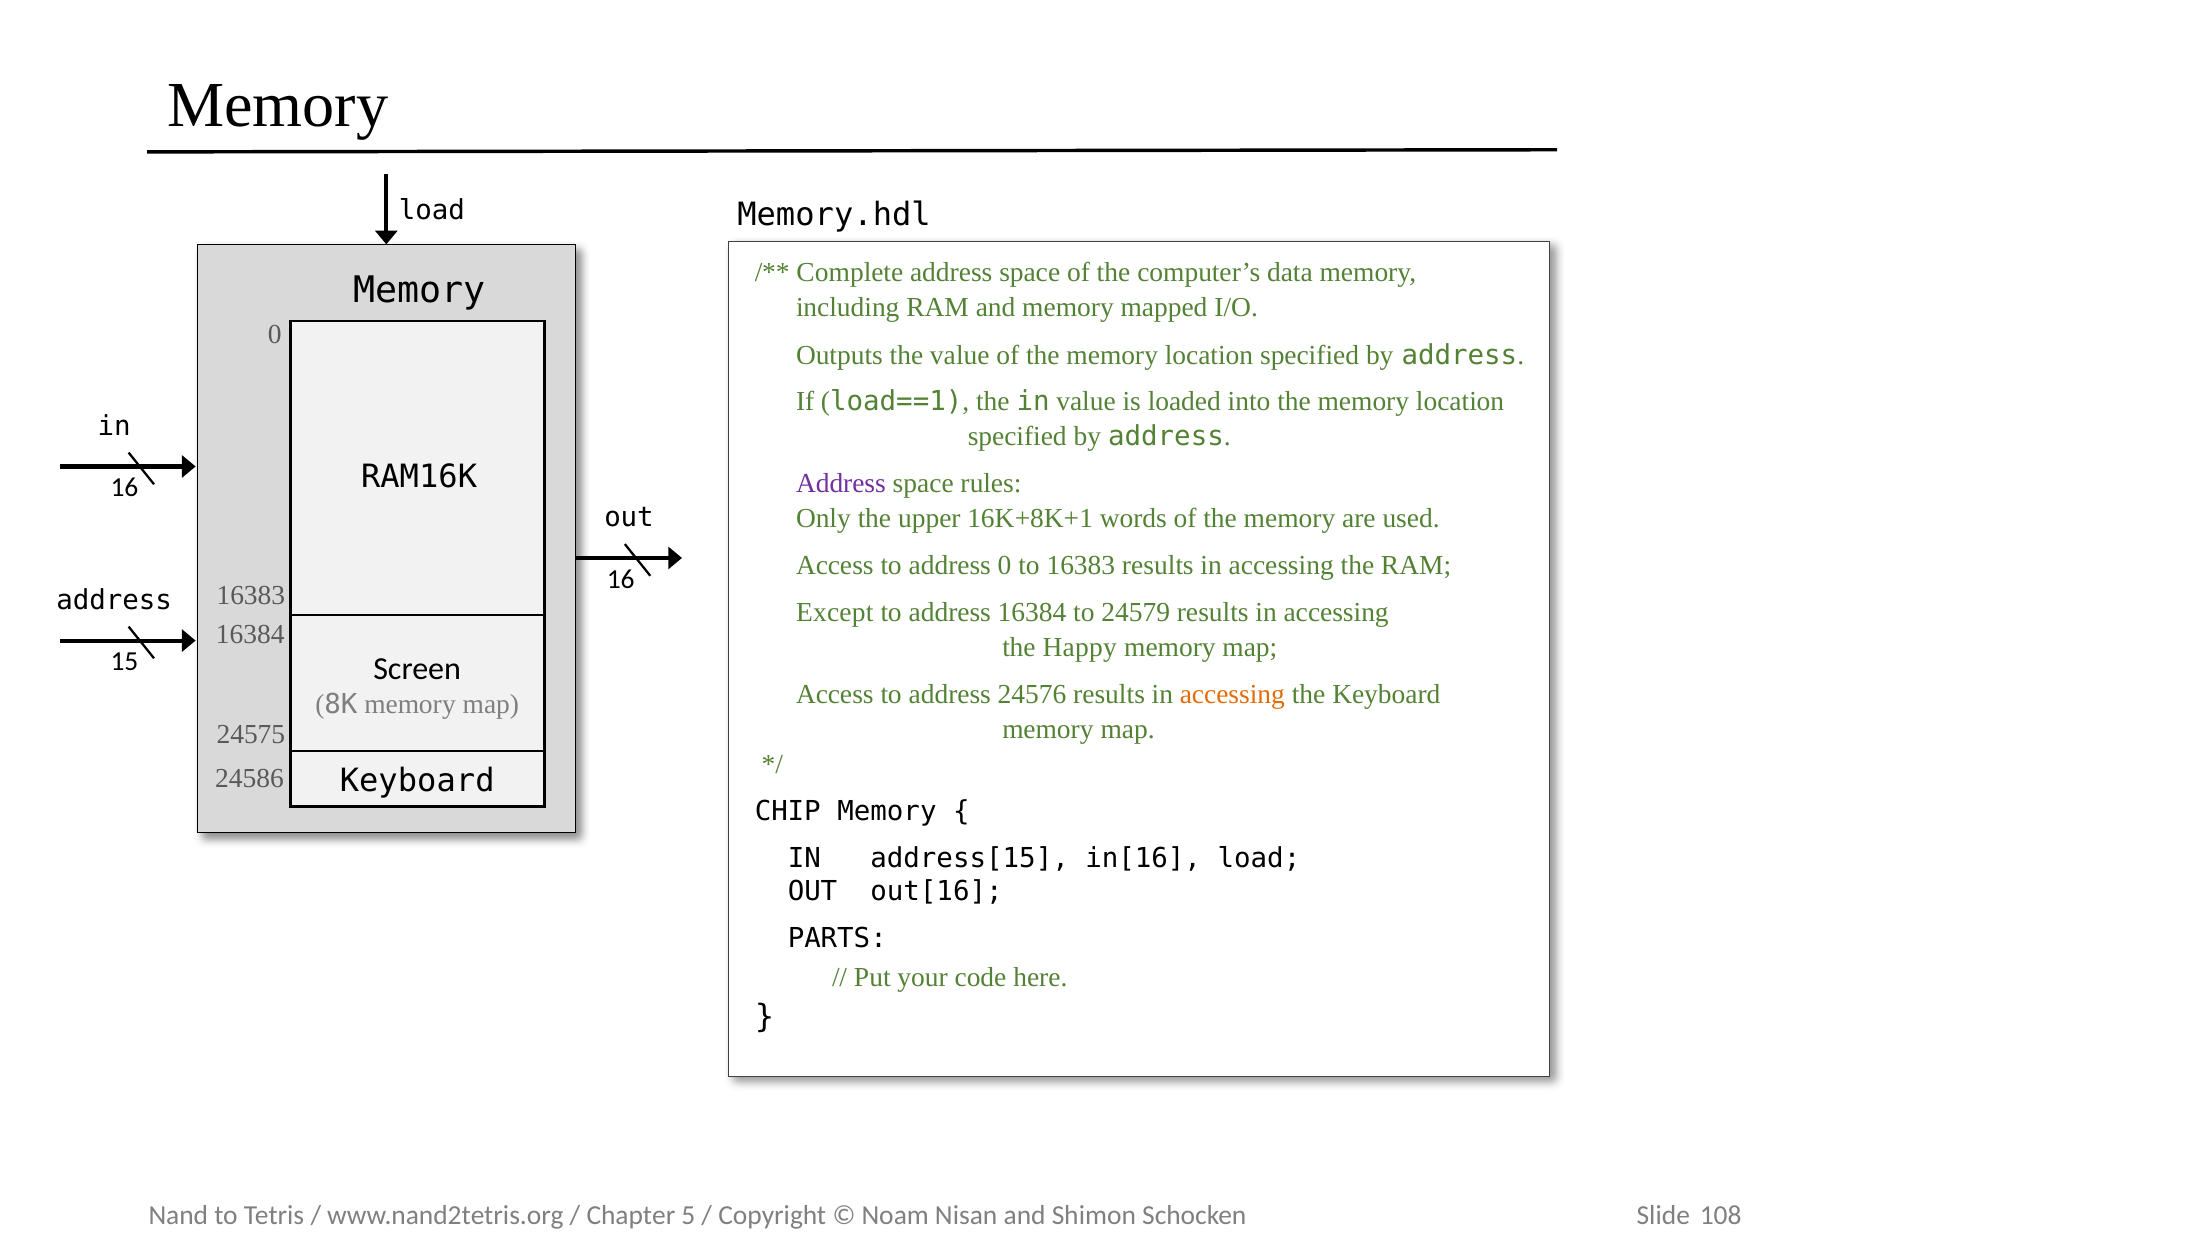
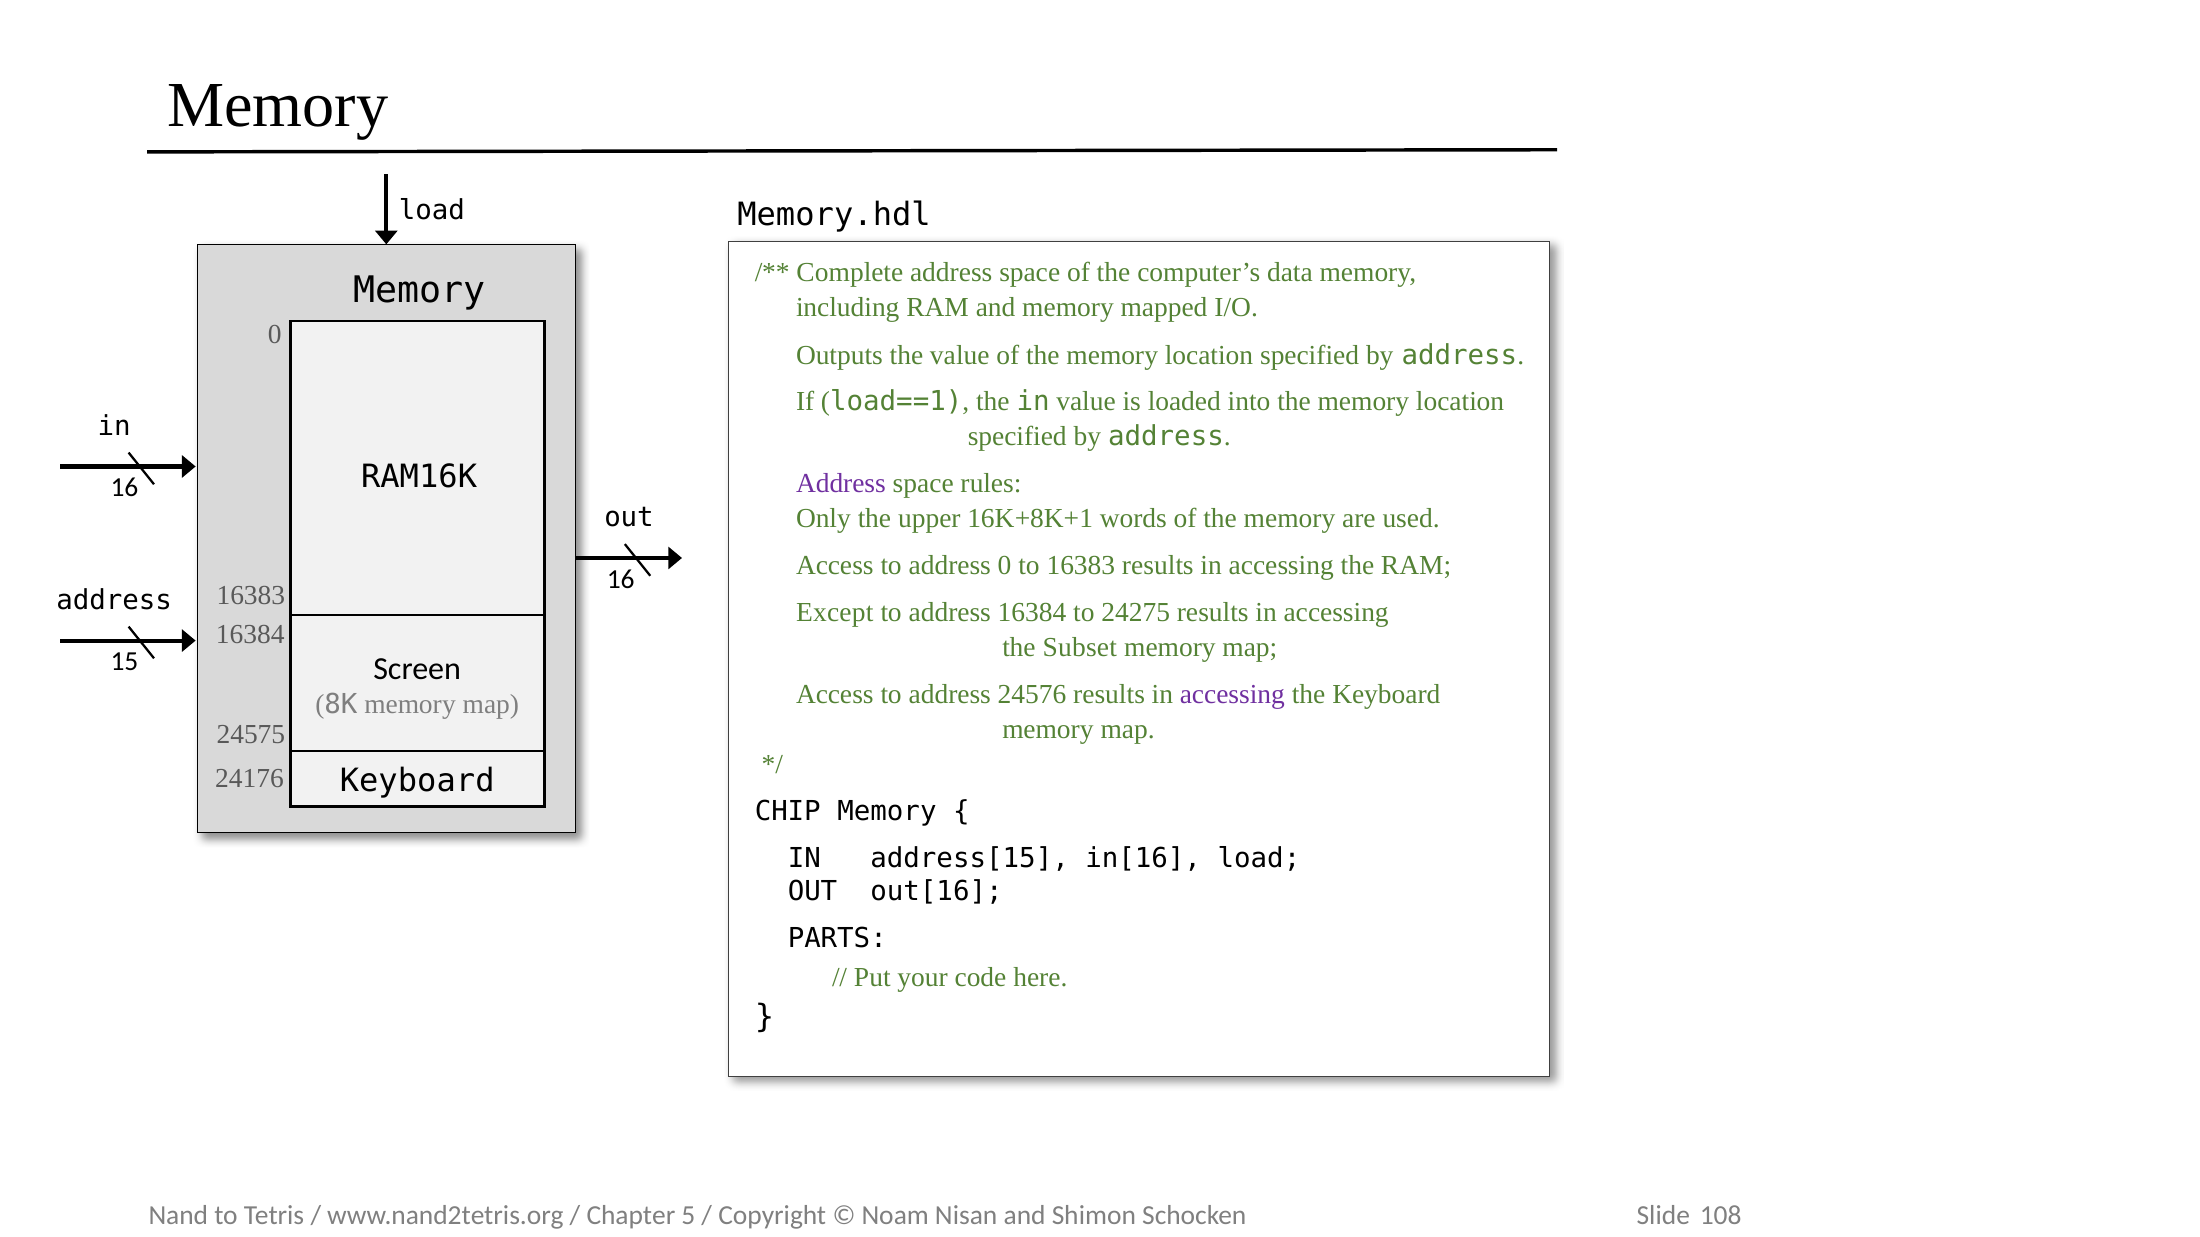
24579: 24579 -> 24275
Happy: Happy -> Subset
accessing at (1232, 695) colour: orange -> purple
24586: 24586 -> 24176
